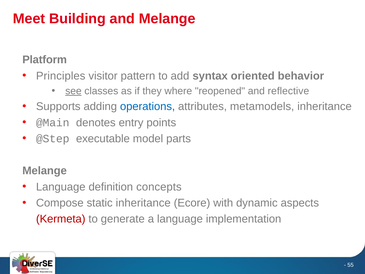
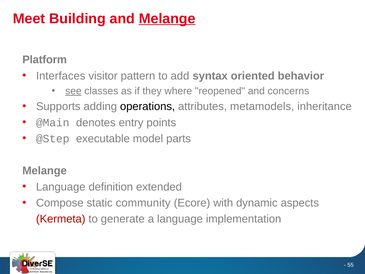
Melange at (167, 19) underline: none -> present
Principles: Principles -> Interfaces
reflective: reflective -> concerns
operations colour: blue -> black
concepts: concepts -> extended
static inheritance: inheritance -> community
